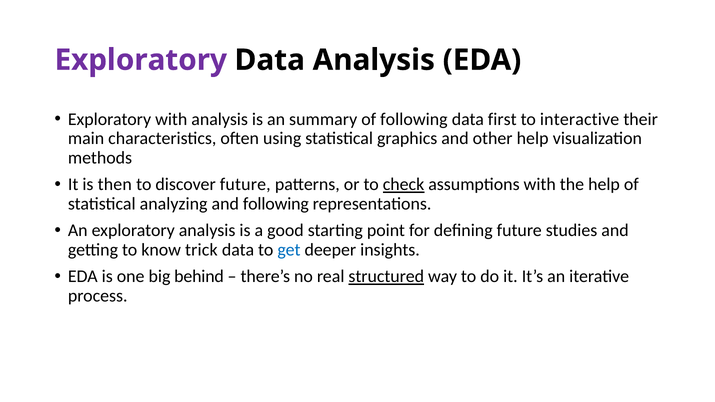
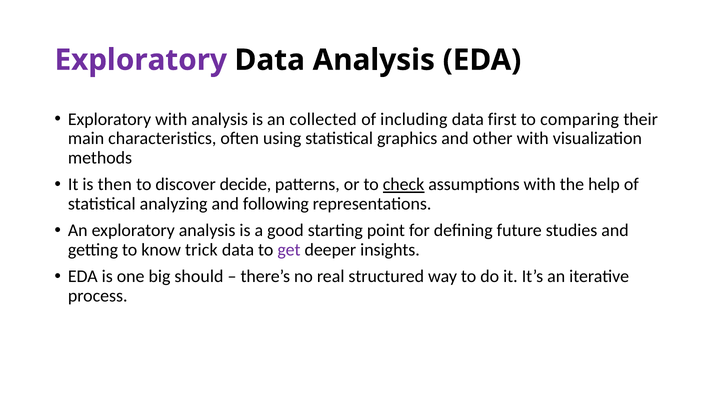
summary: summary -> collected
of following: following -> including
interactive: interactive -> comparing
other help: help -> with
discover future: future -> decide
get colour: blue -> purple
behind: behind -> should
structured underline: present -> none
